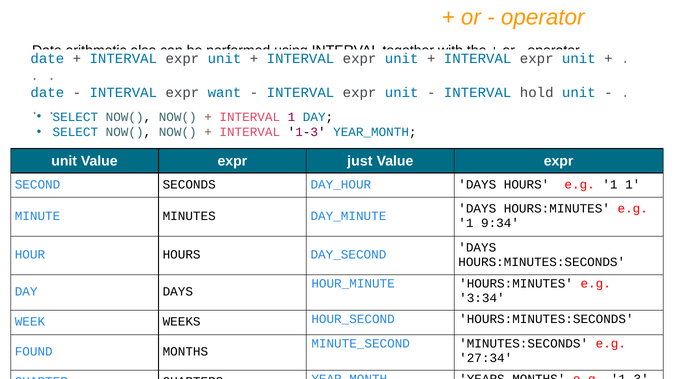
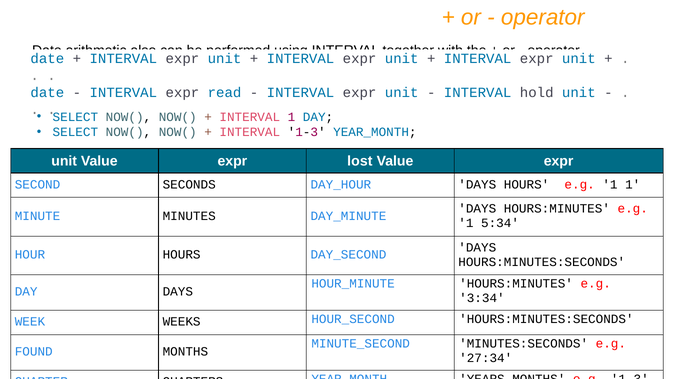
want: want -> read
just: just -> lost
9:34: 9:34 -> 5:34
